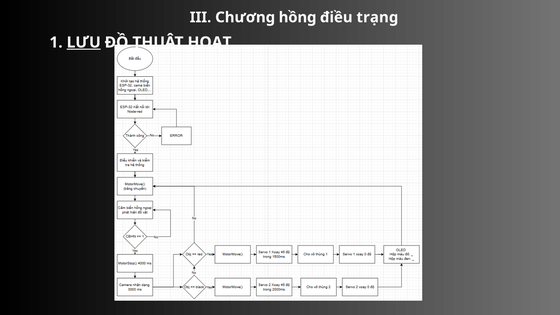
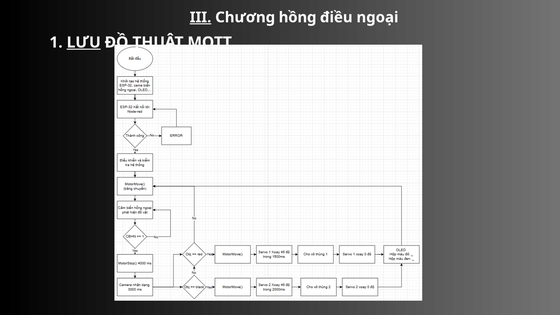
III underline: none -> present
trạng: trạng -> ngoại
HOẠT: HOẠT -> MQTT
